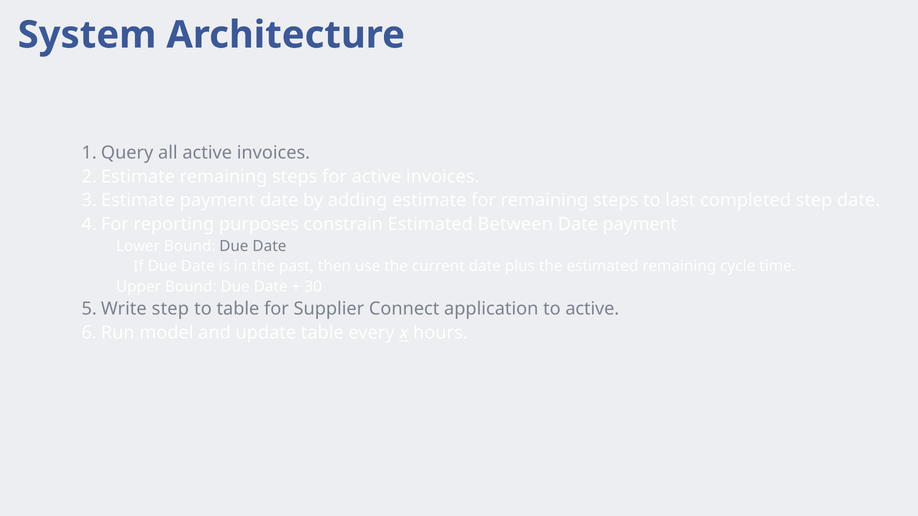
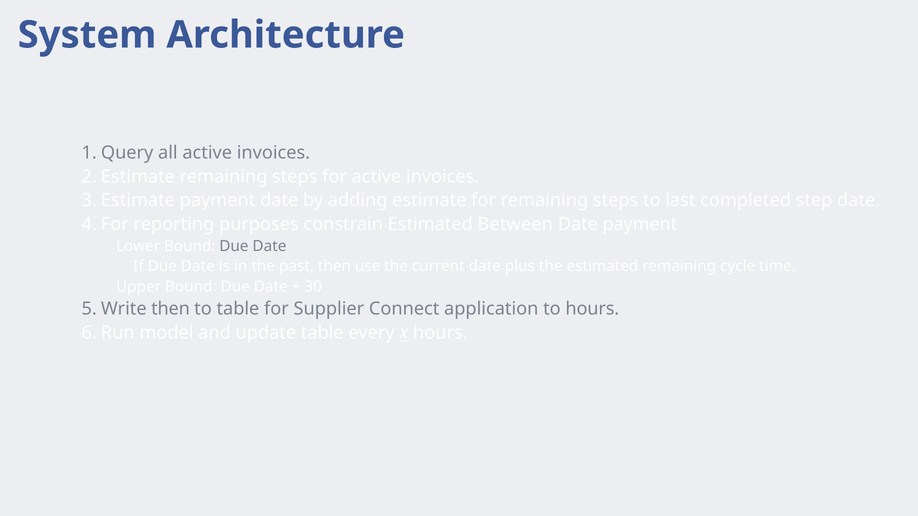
step at (170, 309): step -> then
to active: active -> hours
